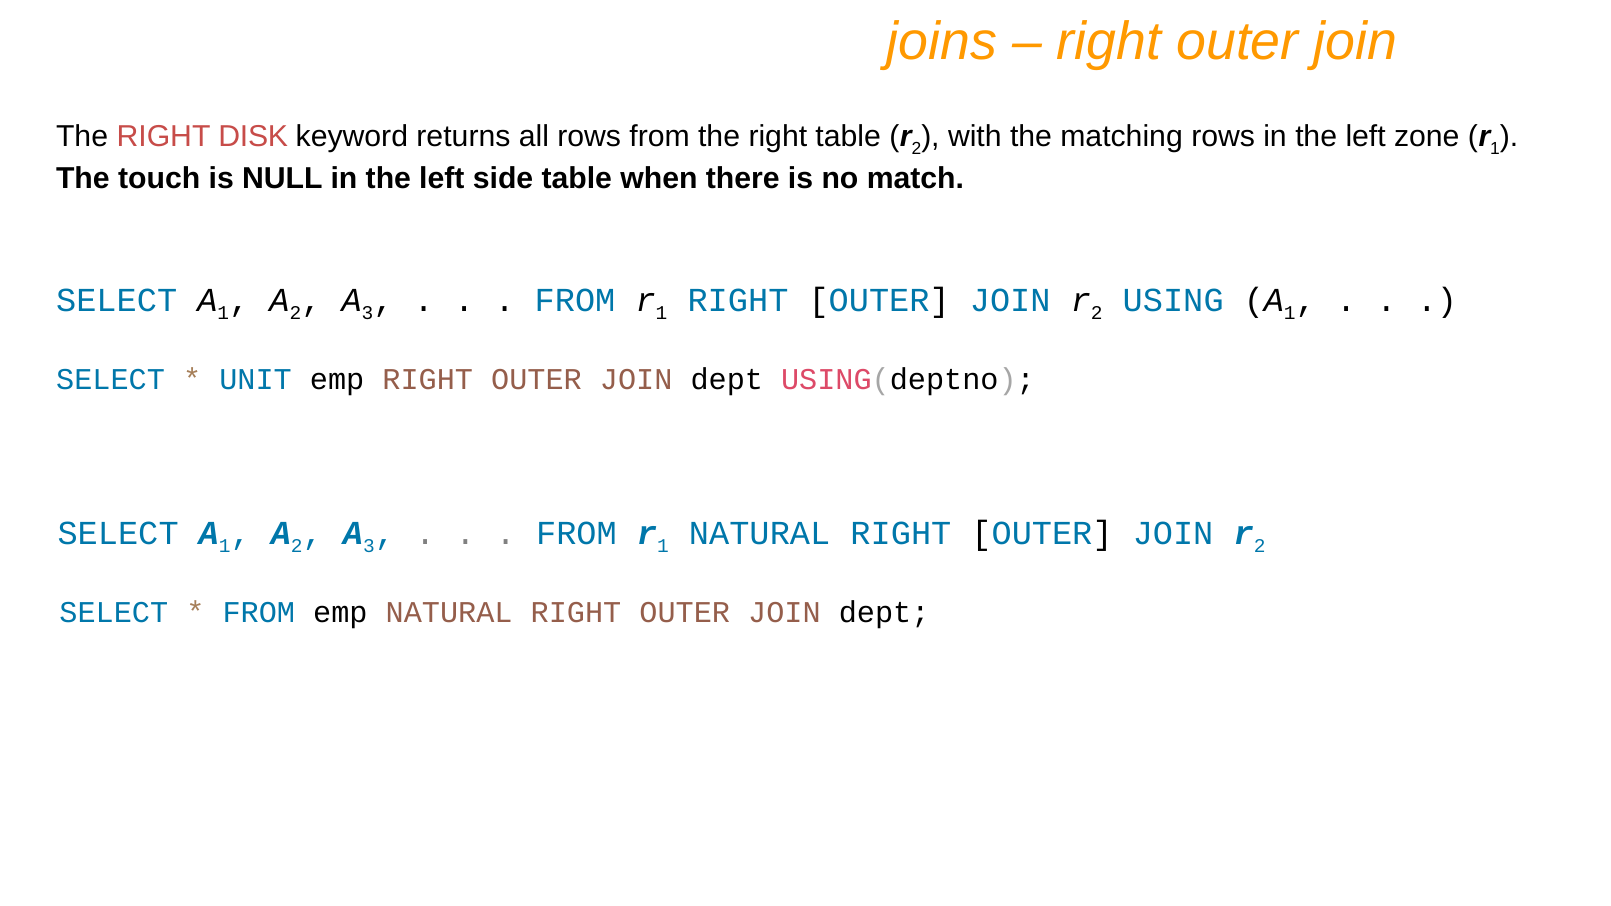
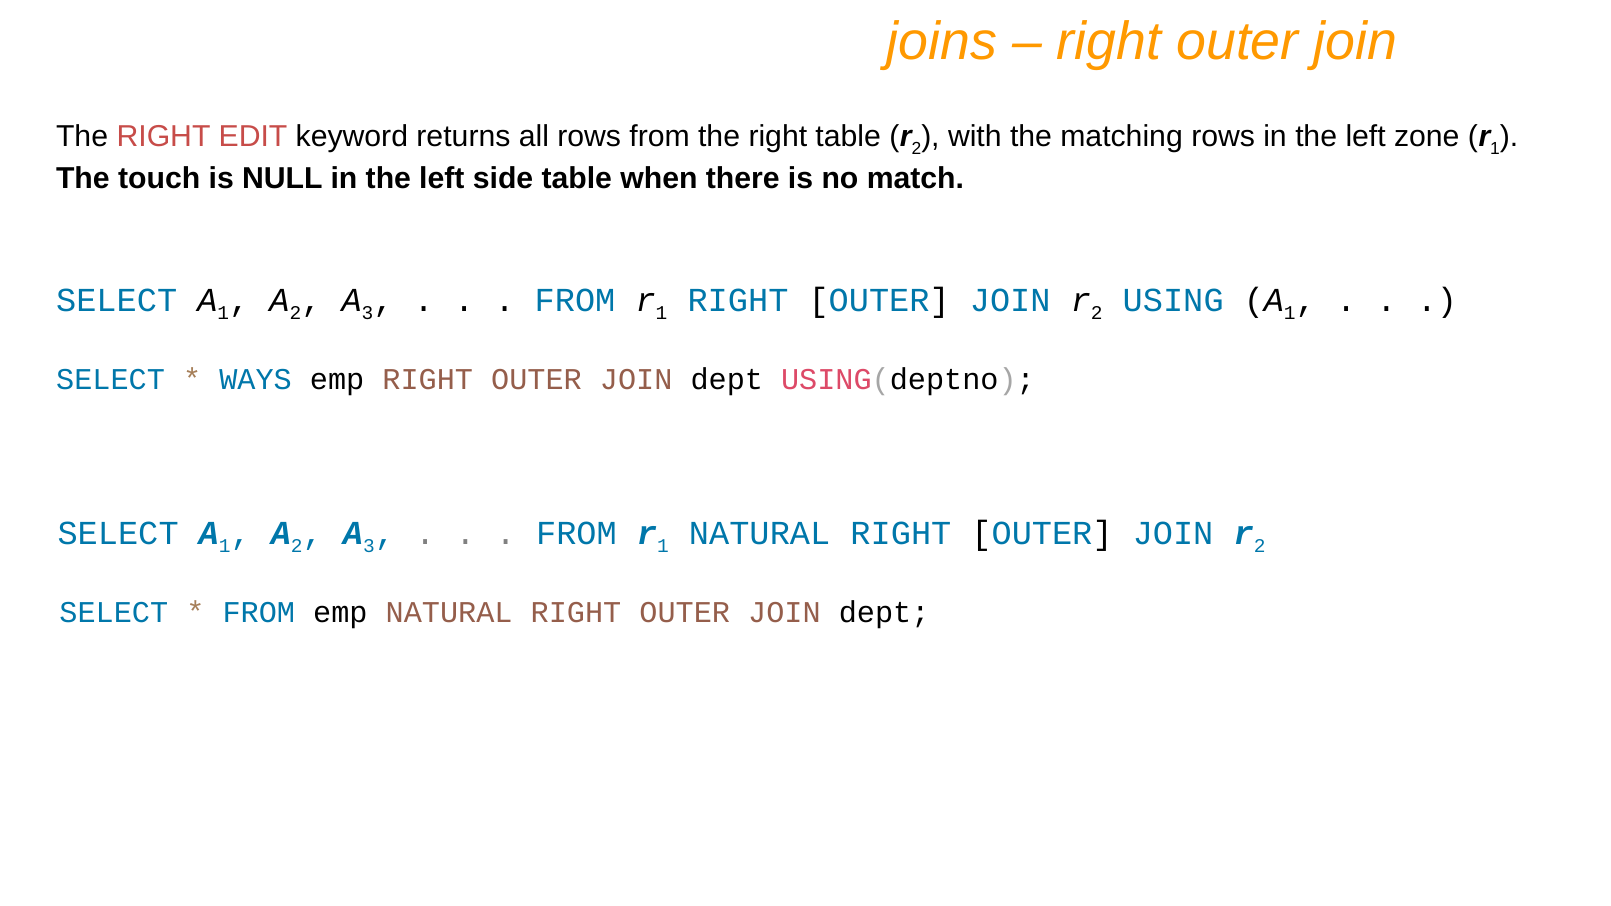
DISK: DISK -> EDIT
UNIT: UNIT -> WAYS
